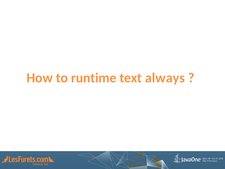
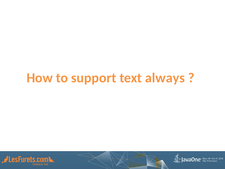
runtime: runtime -> support
